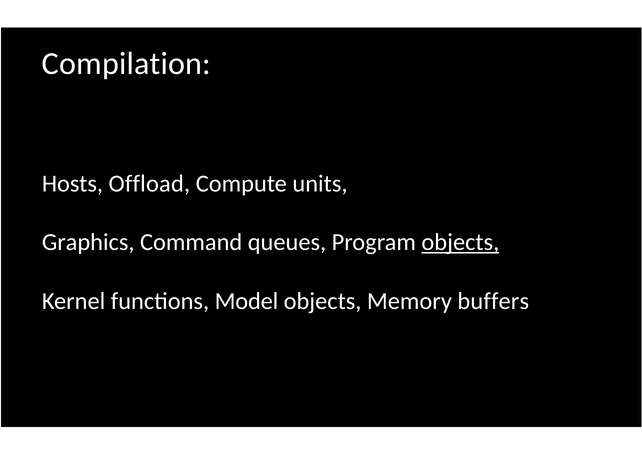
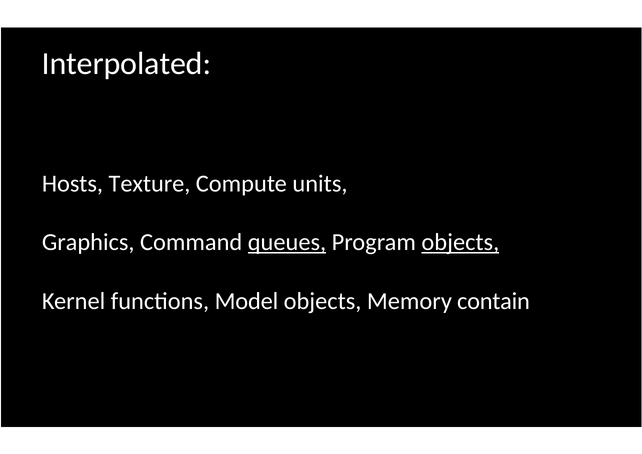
Compilation: Compilation -> Interpolated
Offload: Offload -> Texture
queues underline: none -> present
buffers: buffers -> contain
